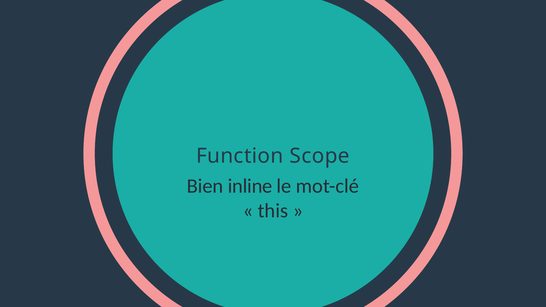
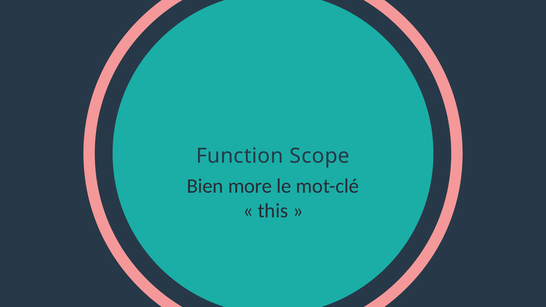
inline: inline -> more
